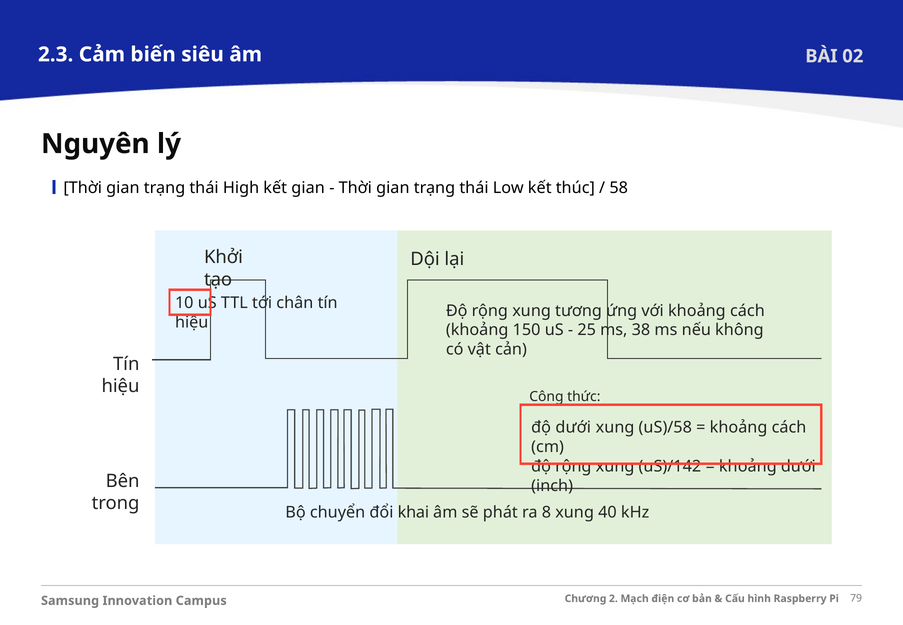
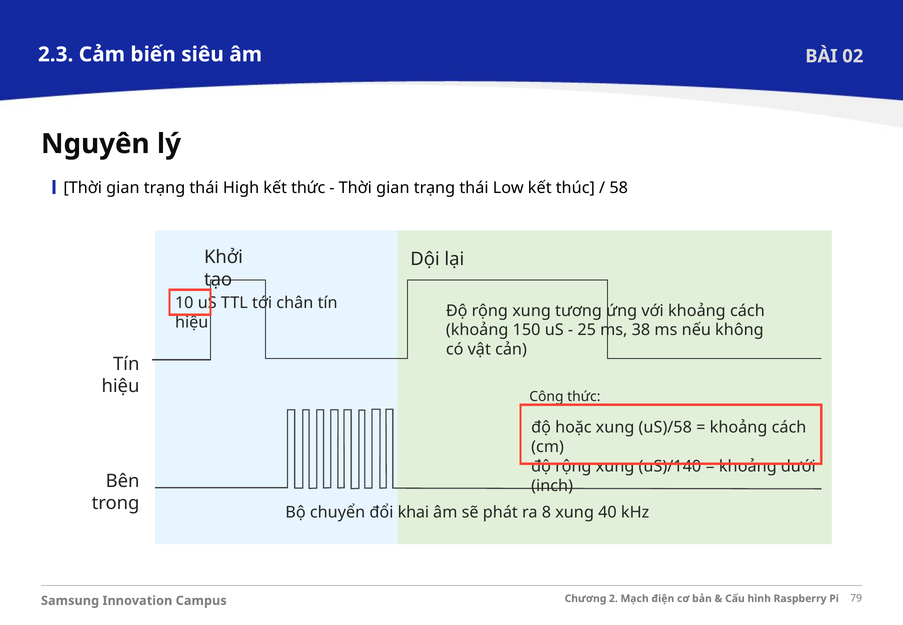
kết gian: gian -> thức
độ dưới: dưới -> hoặc
uS)/142: uS)/142 -> uS)/140
